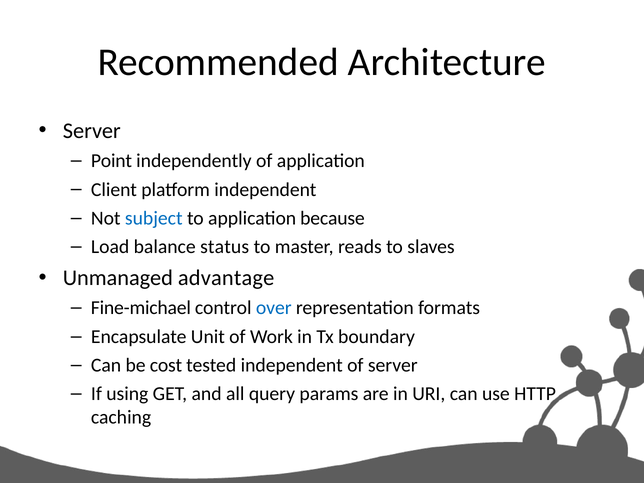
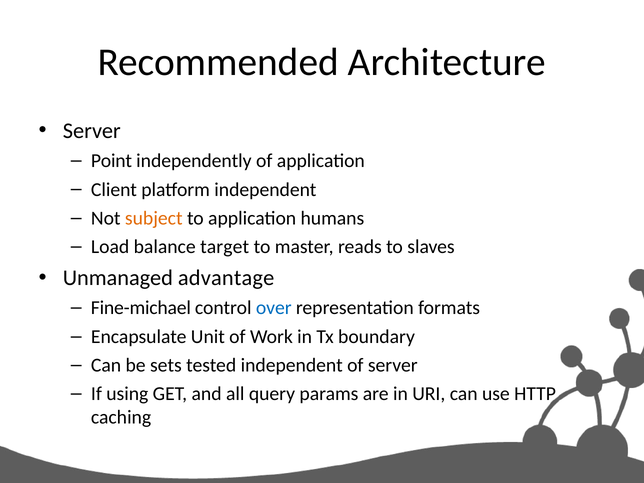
subject colour: blue -> orange
because: because -> humans
status: status -> target
cost: cost -> sets
